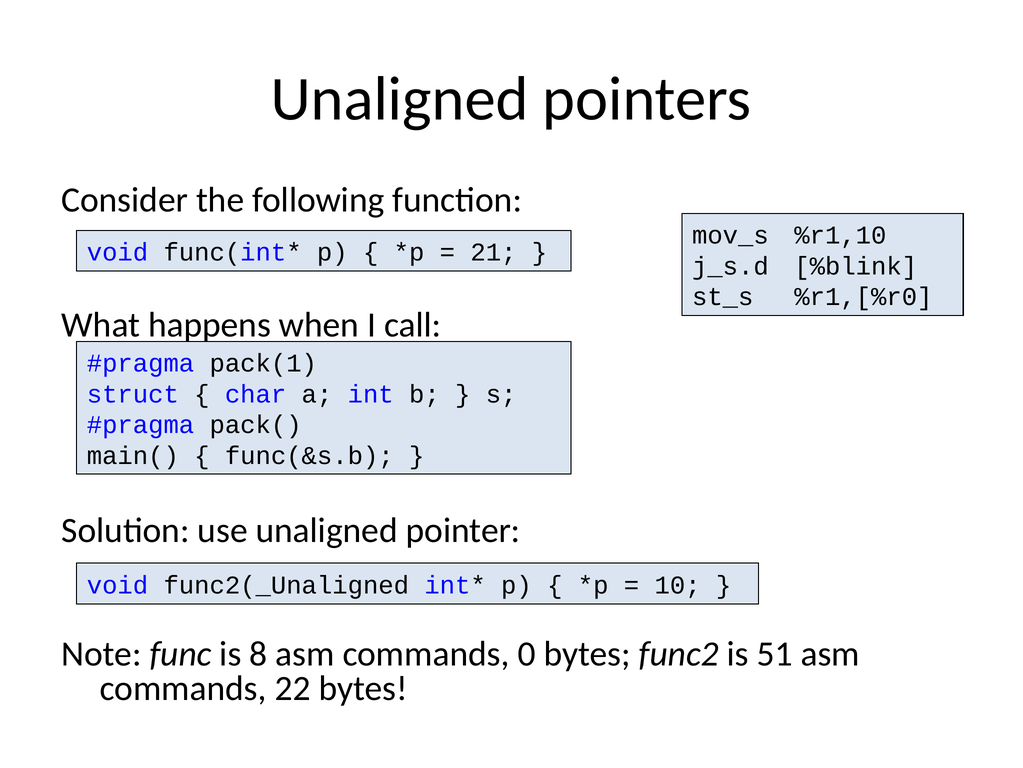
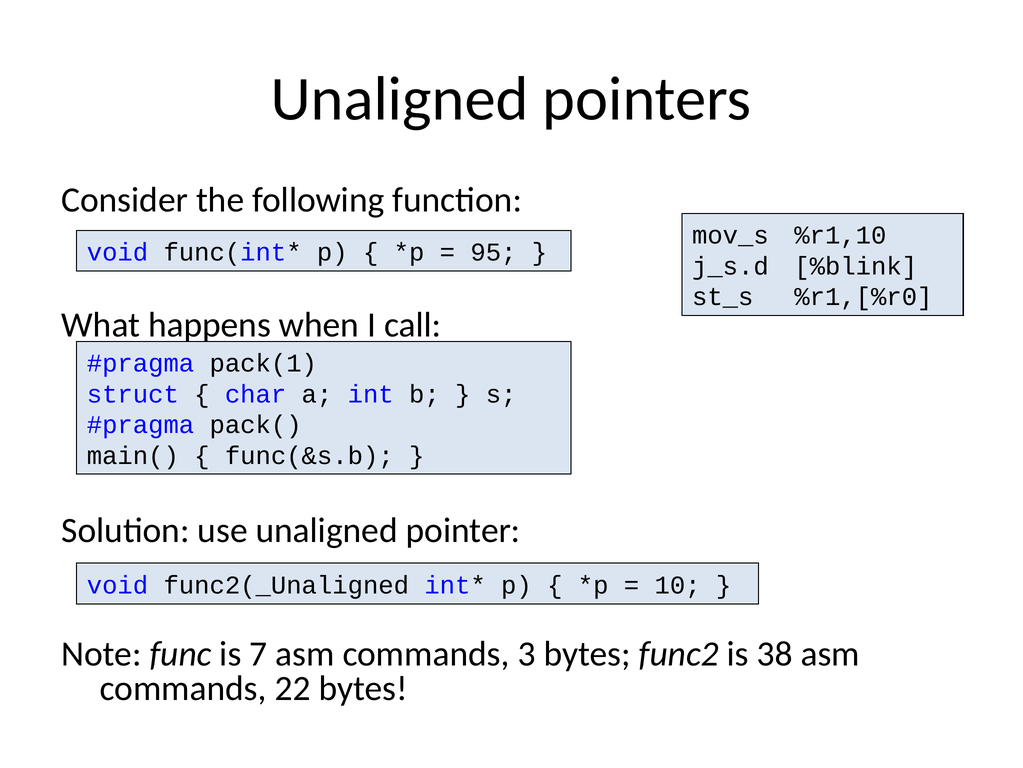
21: 21 -> 95
8: 8 -> 7
0: 0 -> 3
51: 51 -> 38
